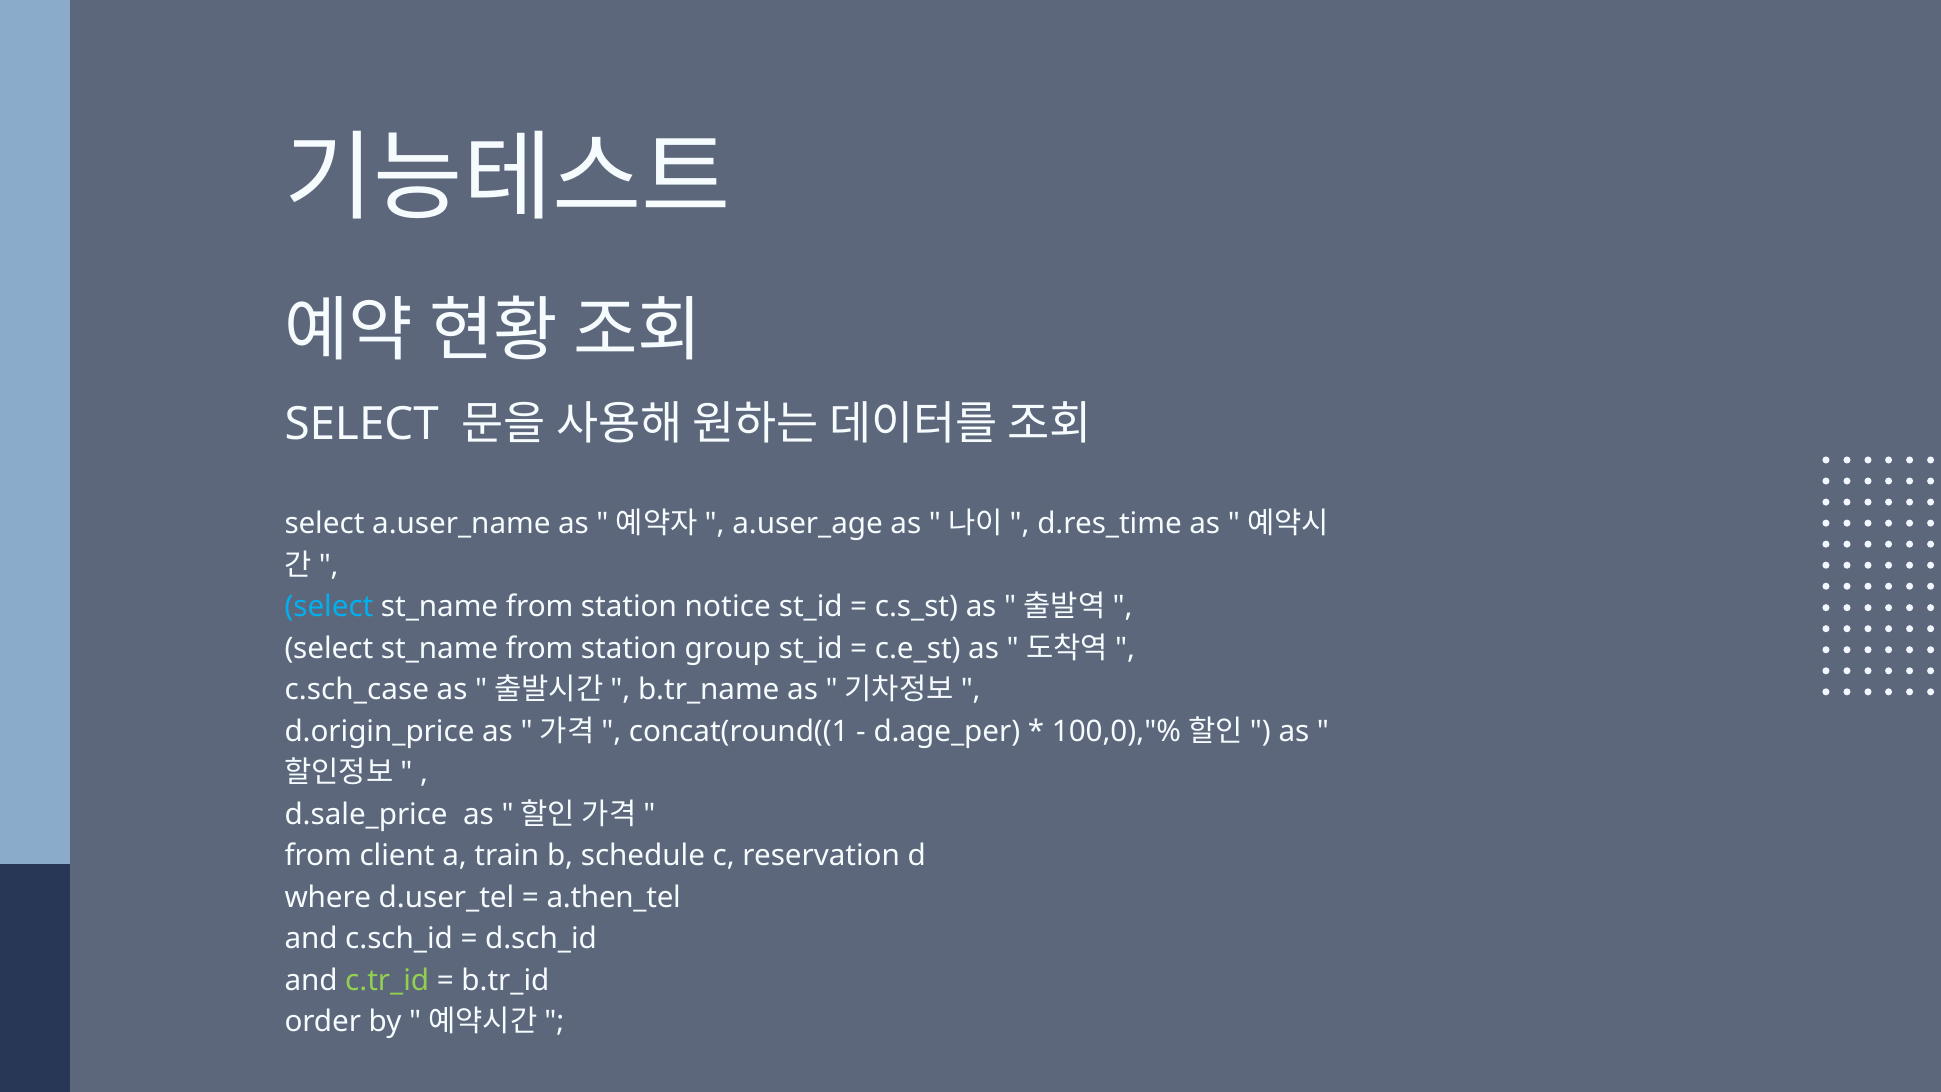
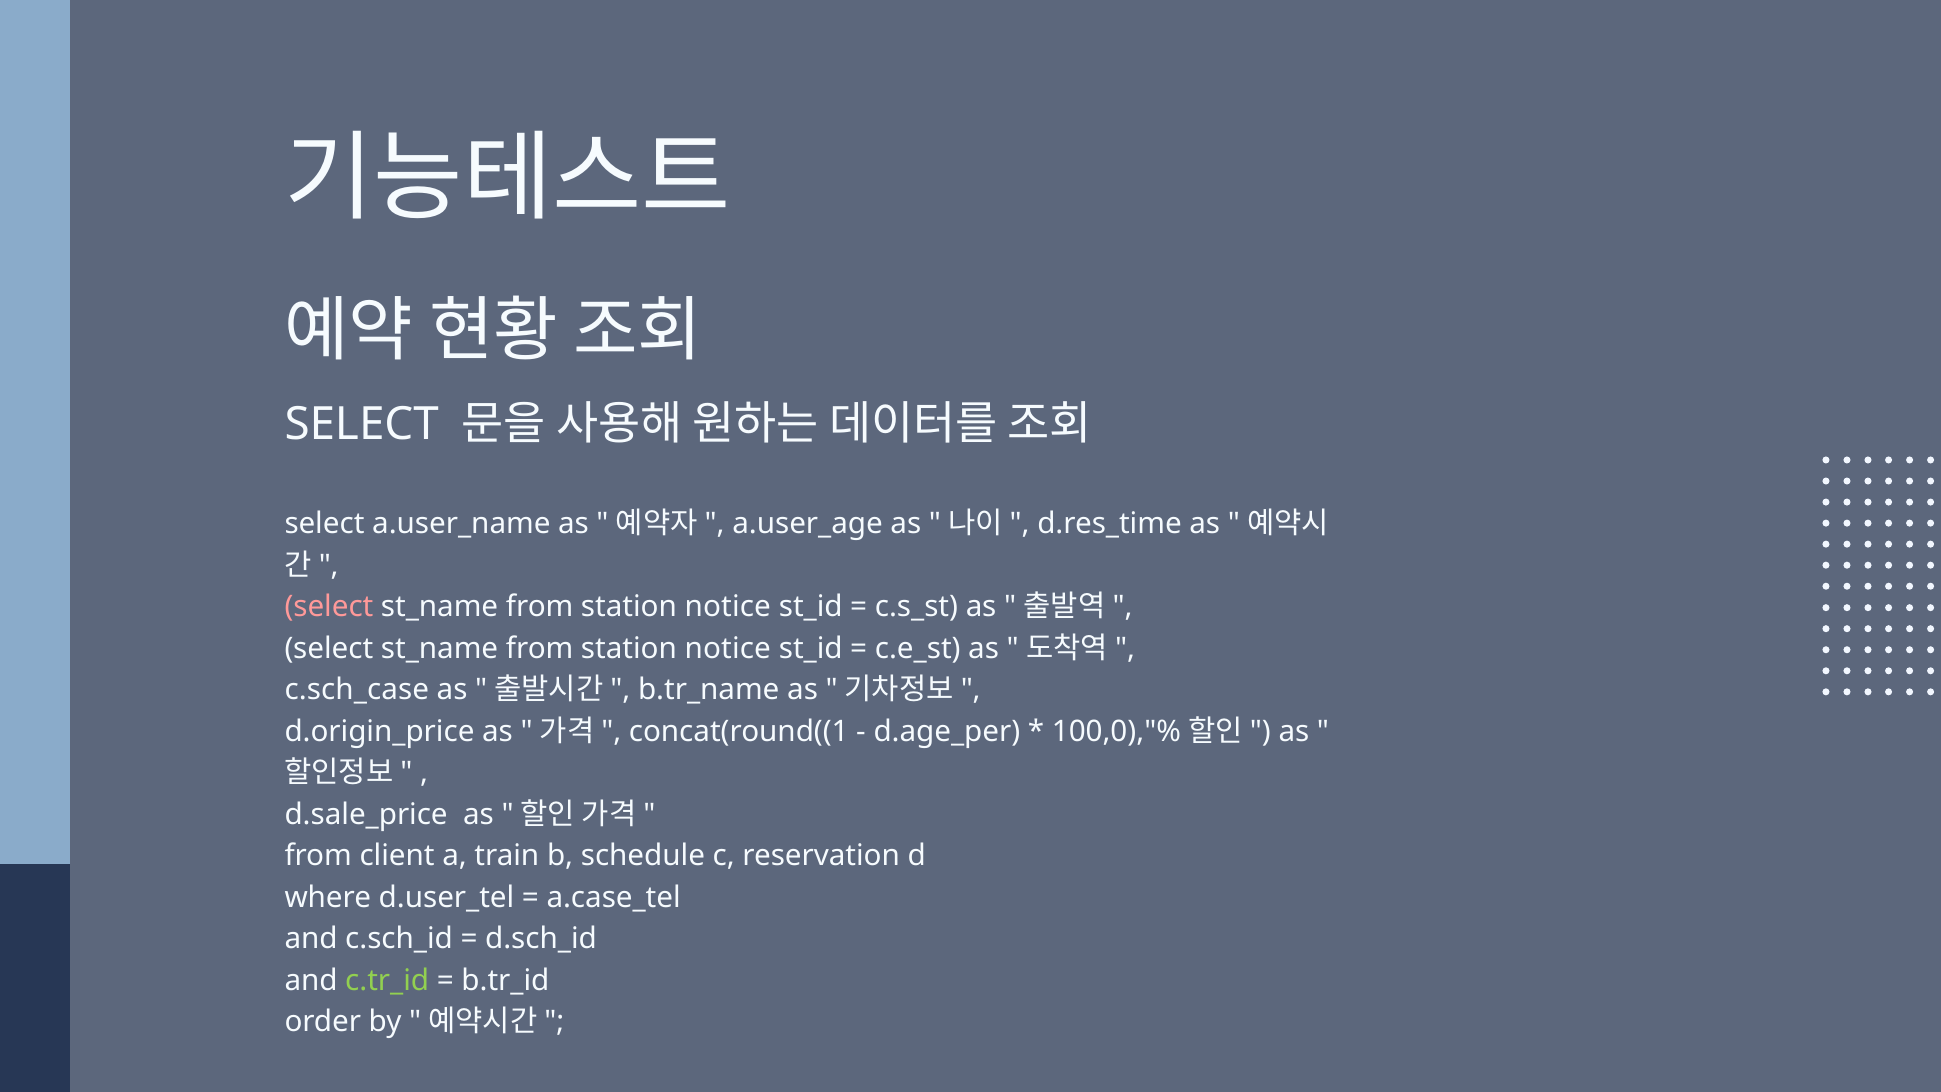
select at (329, 607) colour: light blue -> pink
group at (728, 649): group -> notice
a.then_tel: a.then_tel -> a.case_tel
